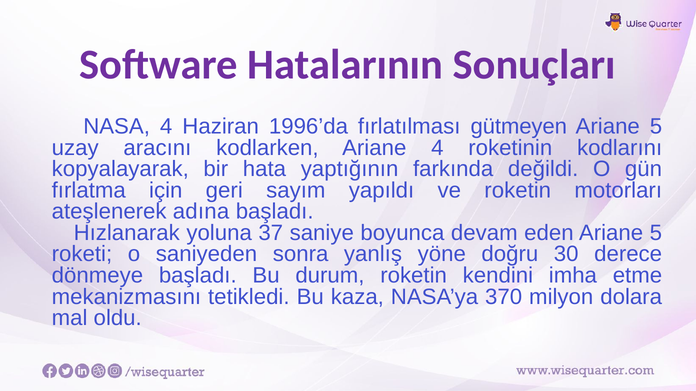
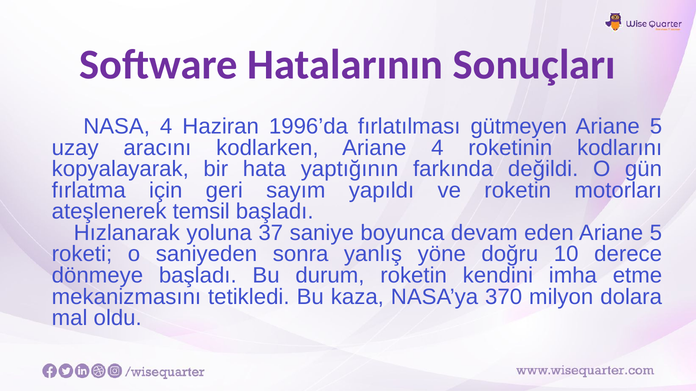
adına: adına -> temsil
30: 30 -> 10
